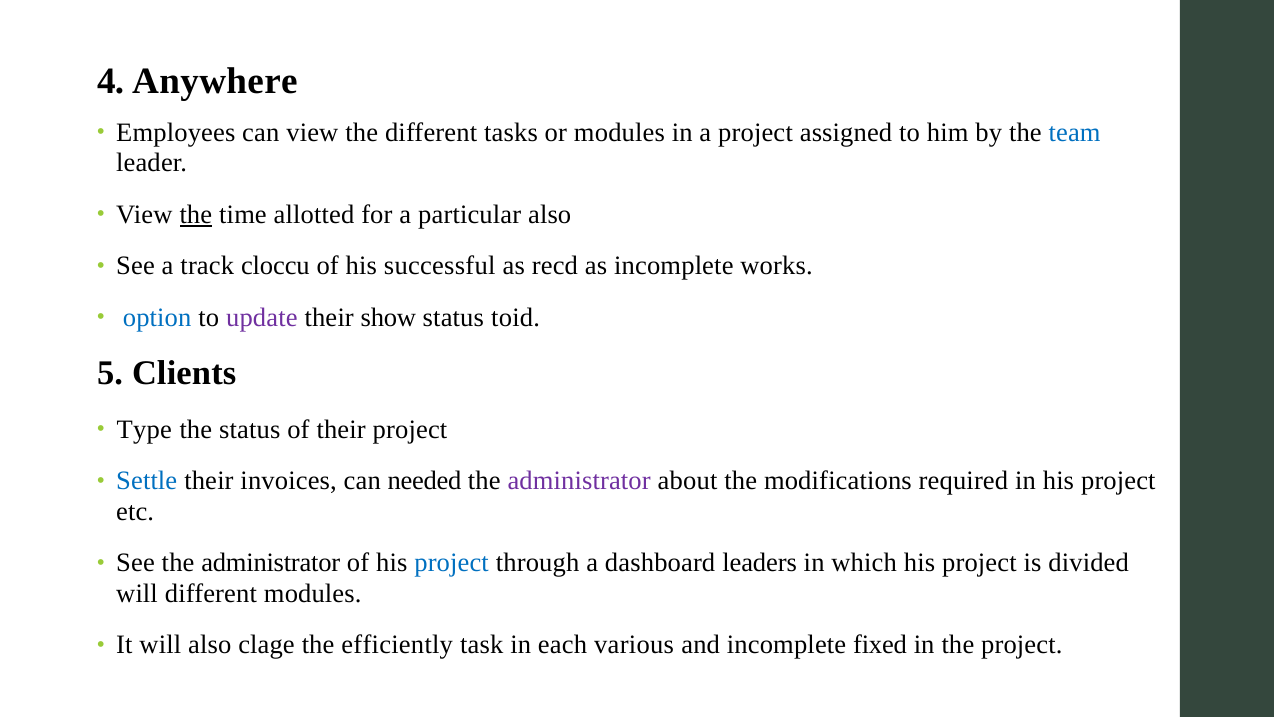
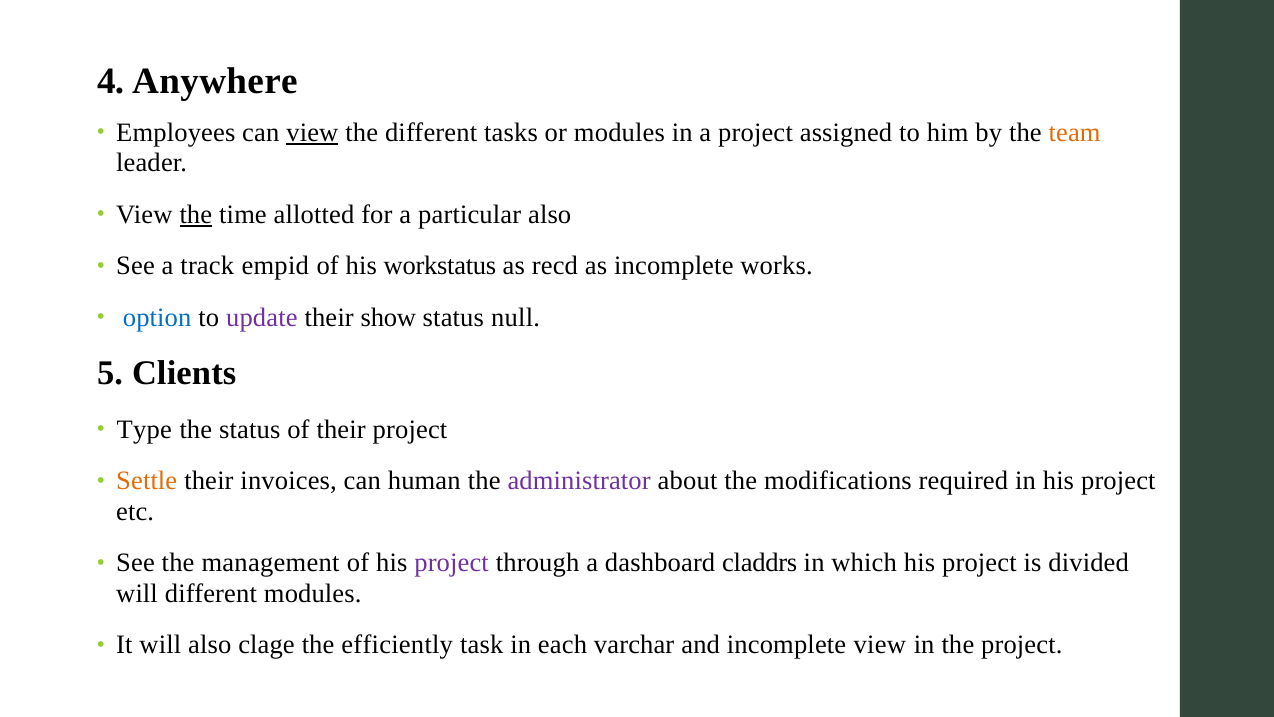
view at (312, 132) underline: none -> present
team colour: blue -> orange
cloccu: cloccu -> empid
successful: successful -> workstatus
toid: toid -> null
Settle colour: blue -> orange
needed: needed -> human
See the administrator: administrator -> management
project at (452, 563) colour: blue -> purple
leaders: leaders -> claddrs
various: various -> varchar
incomplete fixed: fixed -> view
